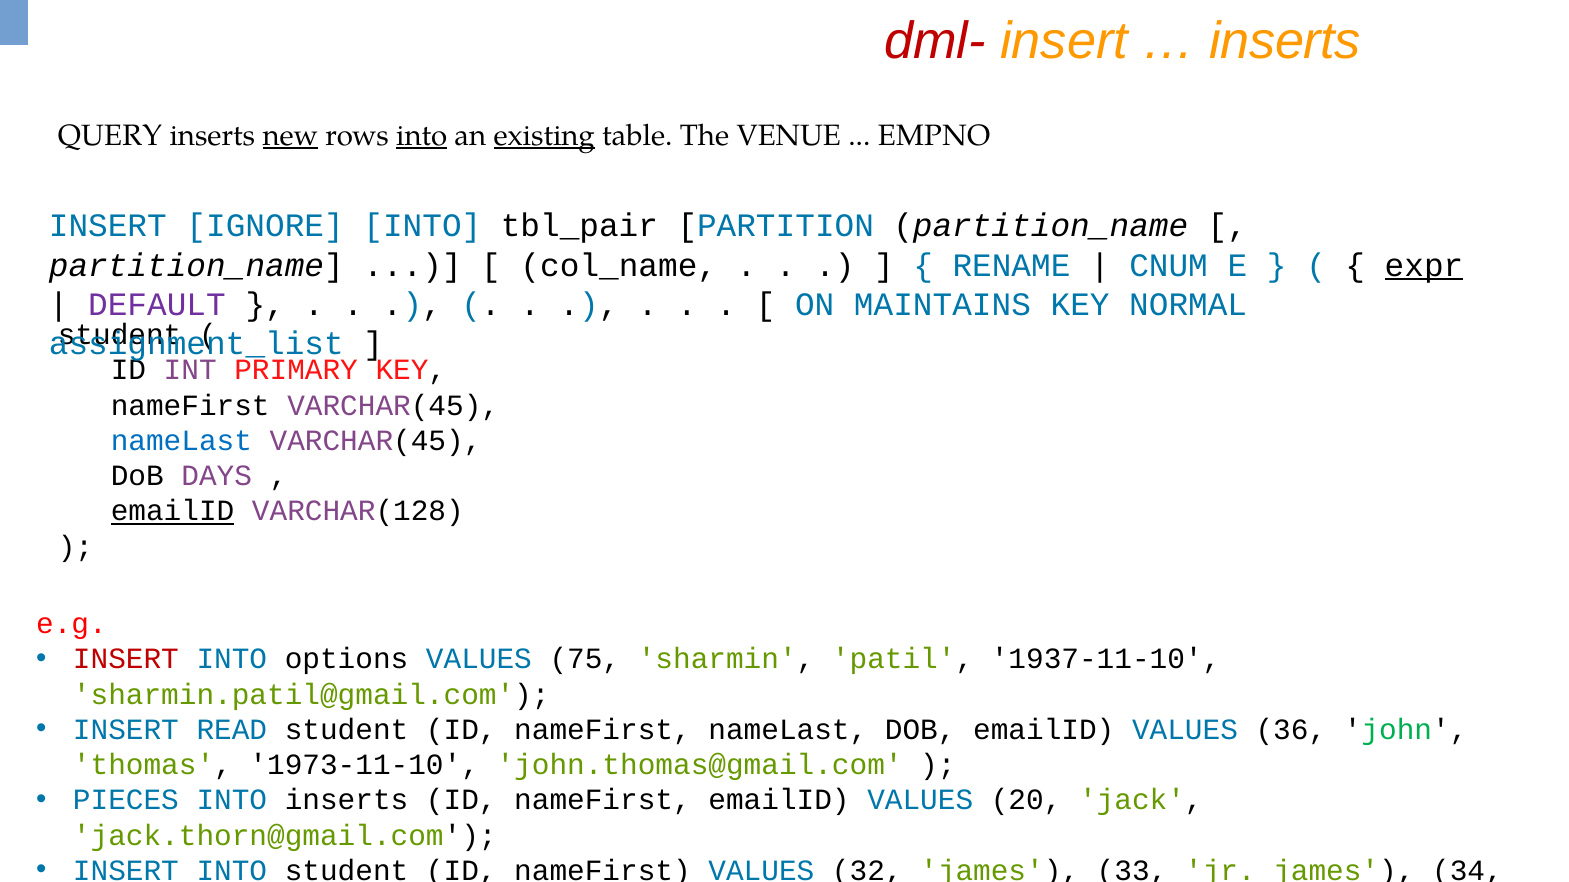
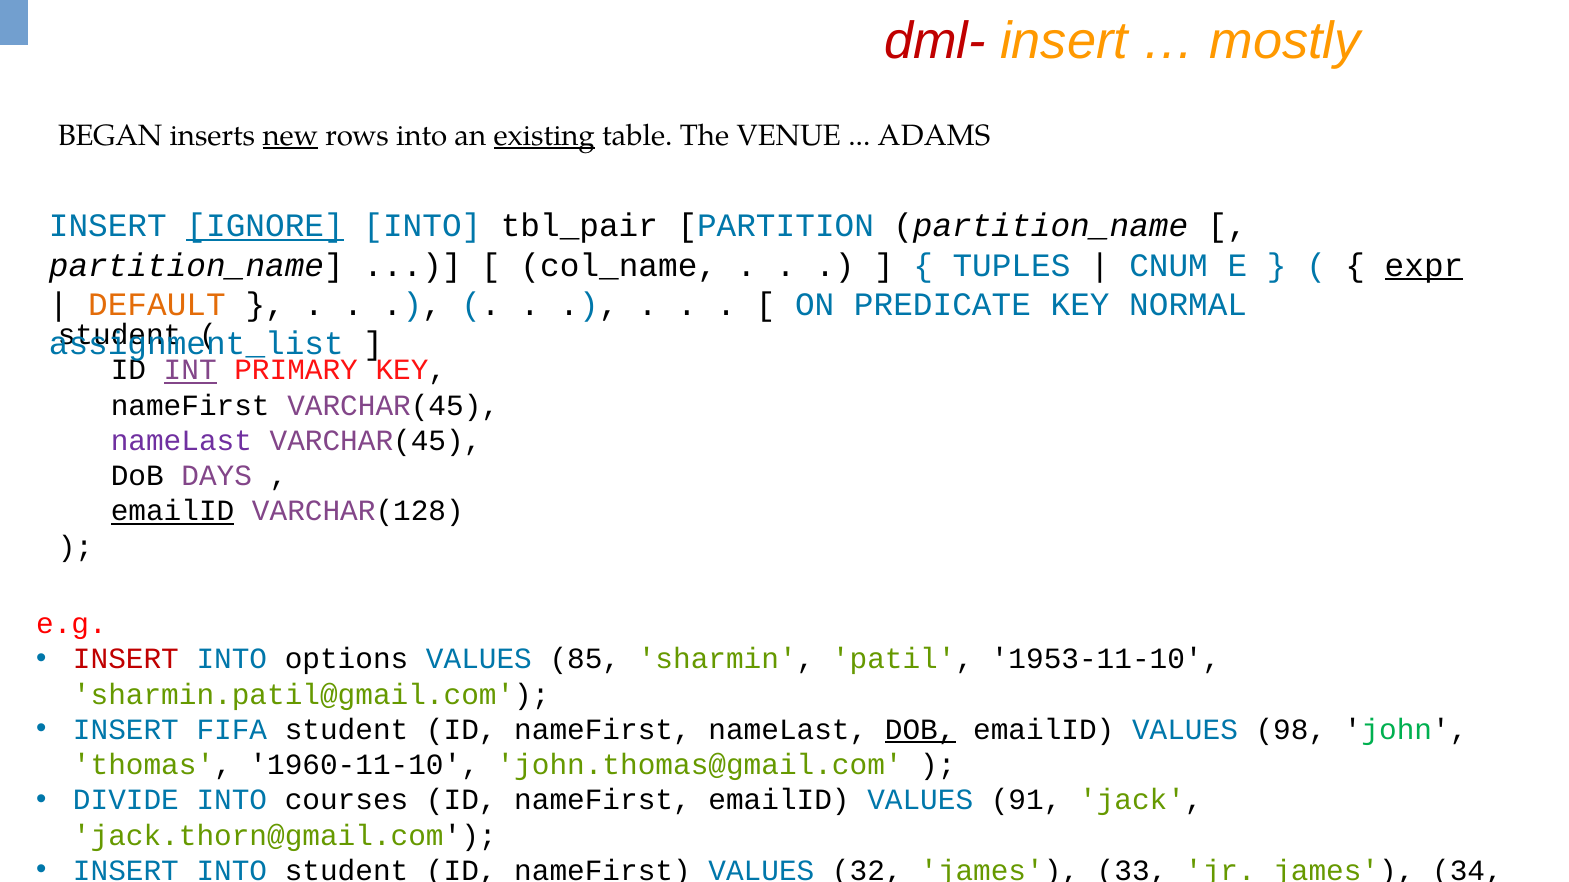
inserts at (1285, 41): inserts -> mostly
QUERY: QUERY -> BEGAN
into at (422, 135) underline: present -> none
EMPNO: EMPNO -> ADAMS
IGNORE underline: none -> present
RENAME: RENAME -> TUPLES
DEFAULT colour: purple -> orange
MAINTAINS: MAINTAINS -> PREDICATE
INT underline: none -> present
nameLast at (181, 441) colour: blue -> purple
75: 75 -> 85
1937-11-10: 1937-11-10 -> 1953-11-10
READ: READ -> FIFA
DOB at (920, 730) underline: none -> present
36: 36 -> 98
1973-11-10: 1973-11-10 -> 1960-11-10
PIECES: PIECES -> DIVIDE
INTO inserts: inserts -> courses
20: 20 -> 91
